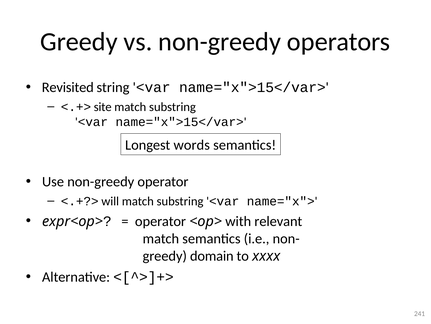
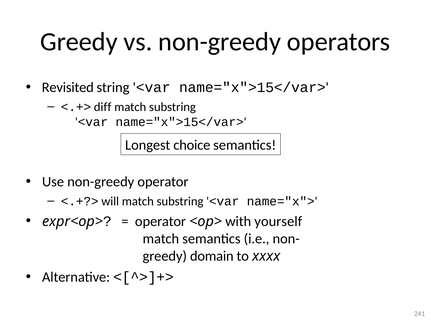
site: site -> diff
words: words -> choice
relevant: relevant -> yourself
